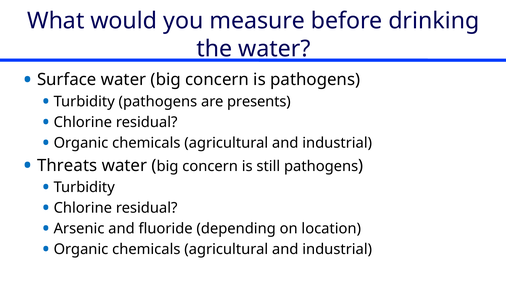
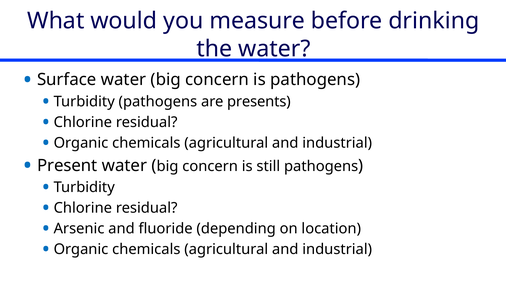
Threats: Threats -> Present
